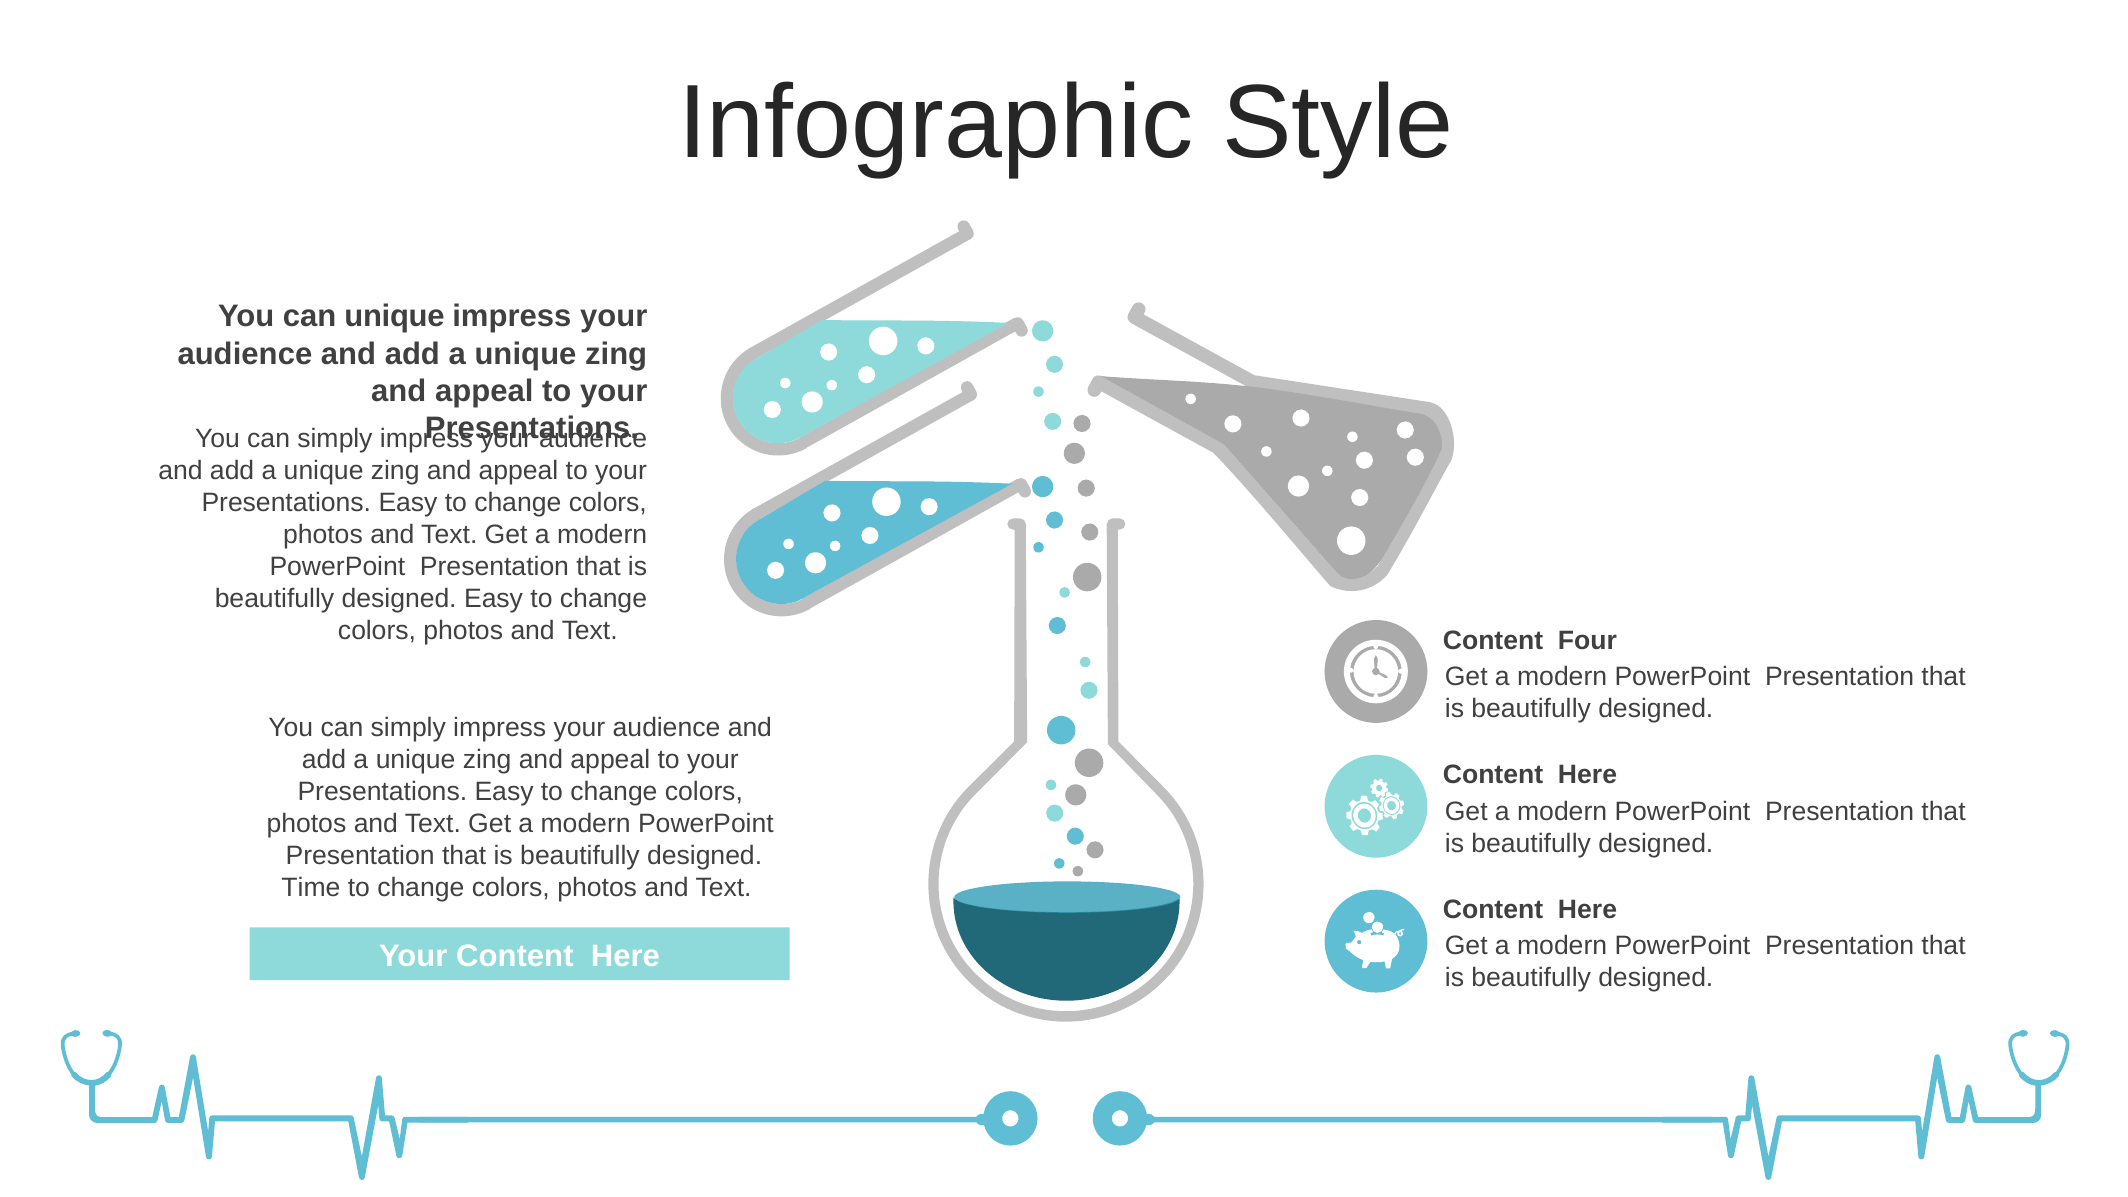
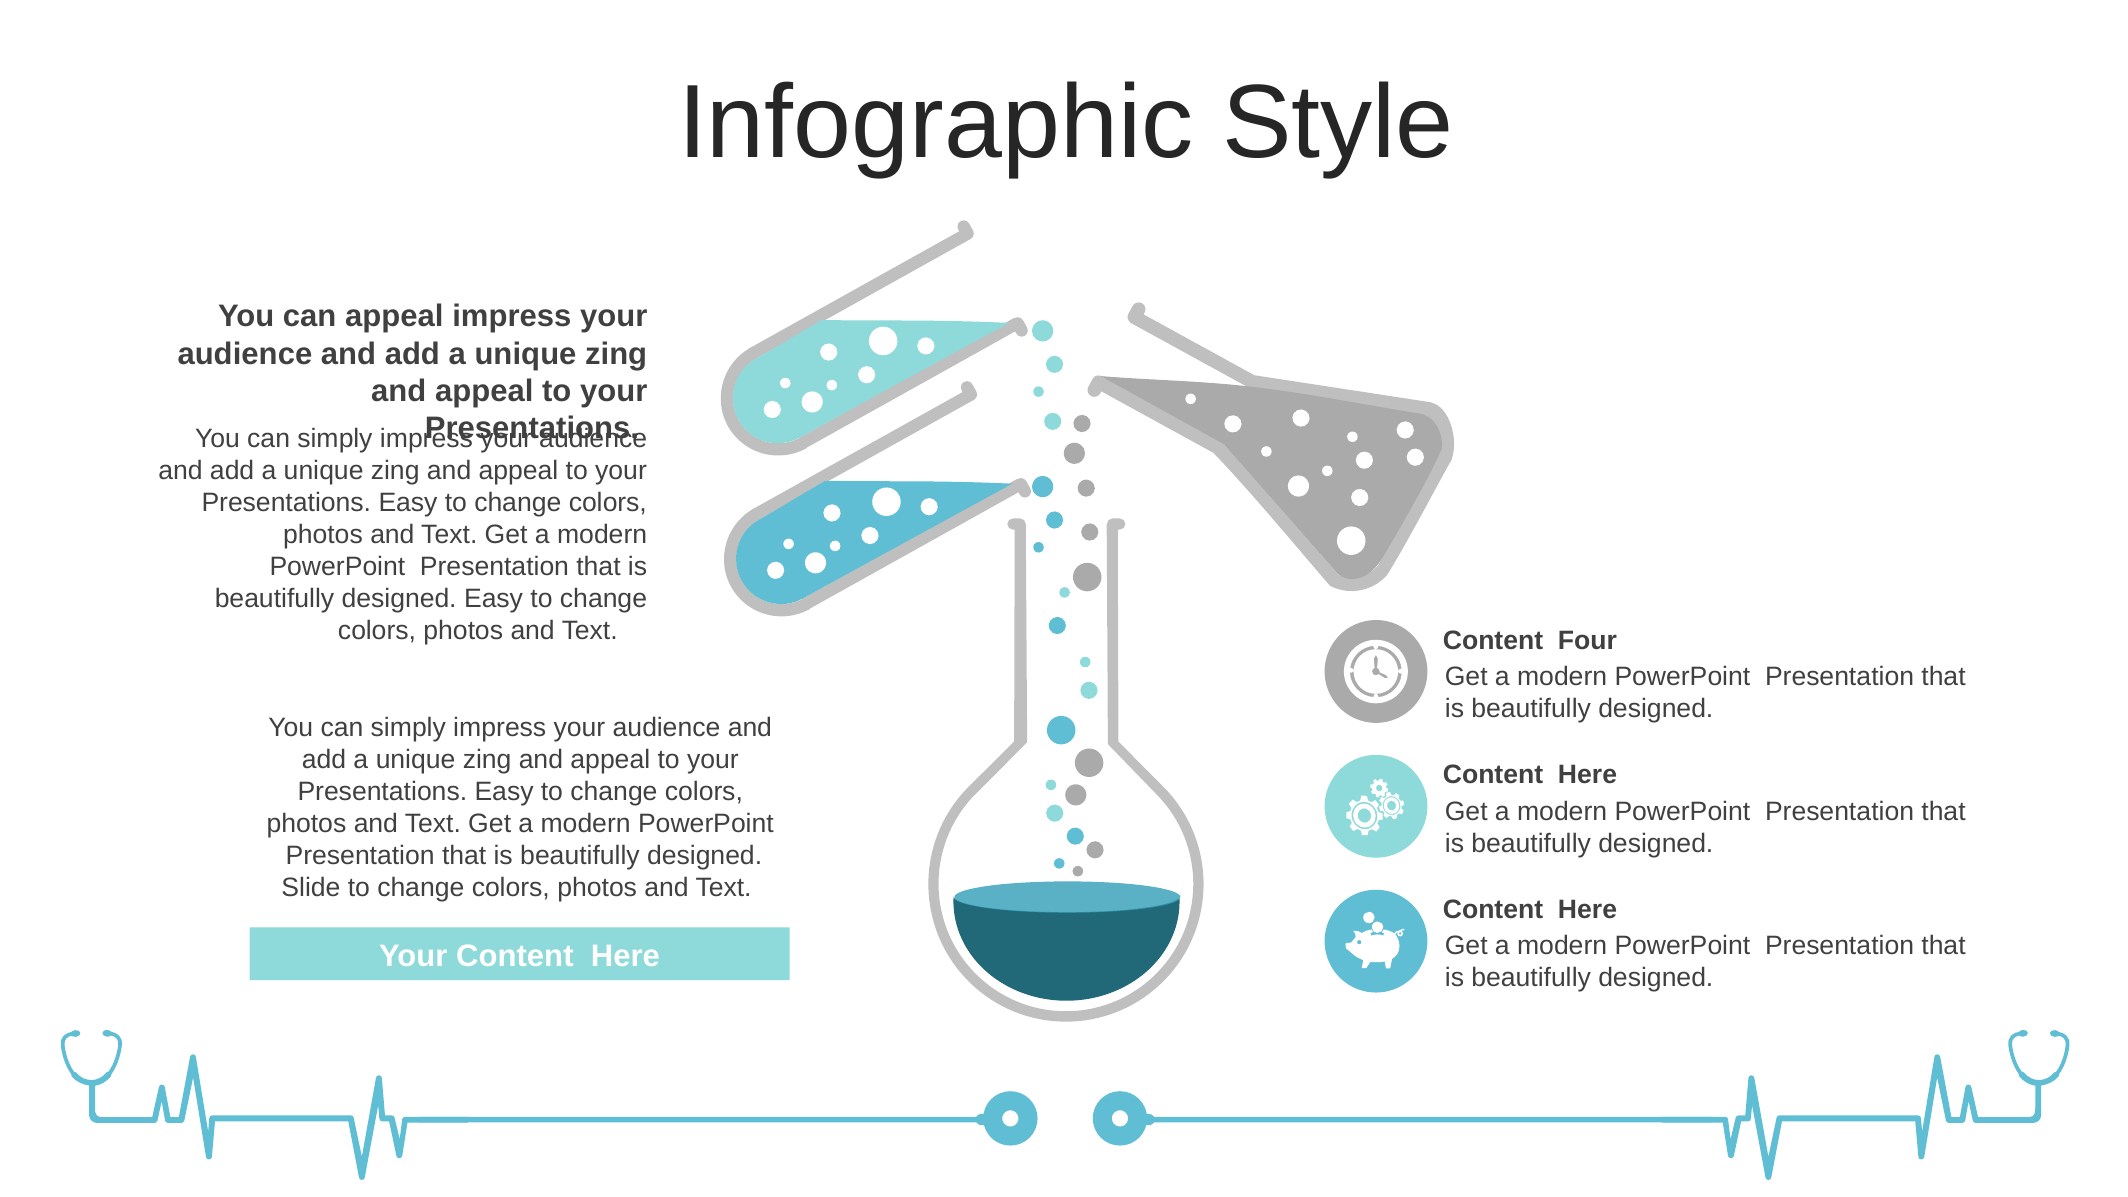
can unique: unique -> appeal
Time: Time -> Slide
